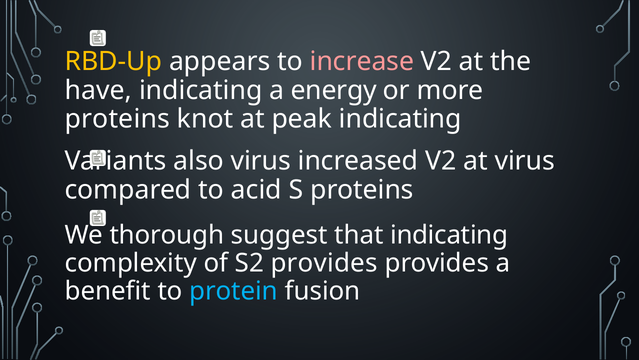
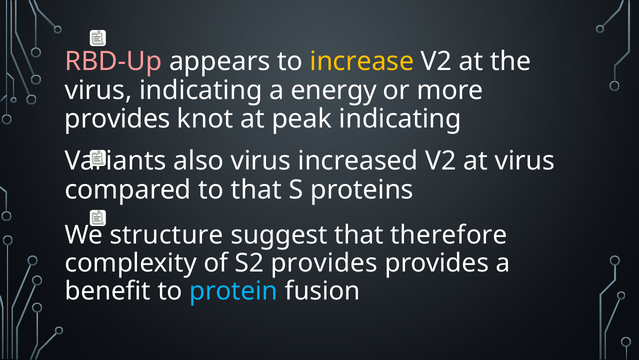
RBD-Up colour: yellow -> pink
increase colour: pink -> yellow
have at (98, 90): have -> virus
proteins at (117, 119): proteins -> provides
to acid: acid -> that
thorough: thorough -> structure
that indicating: indicating -> therefore
